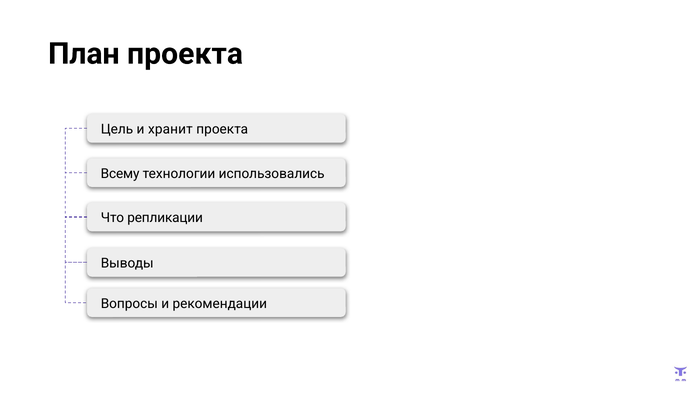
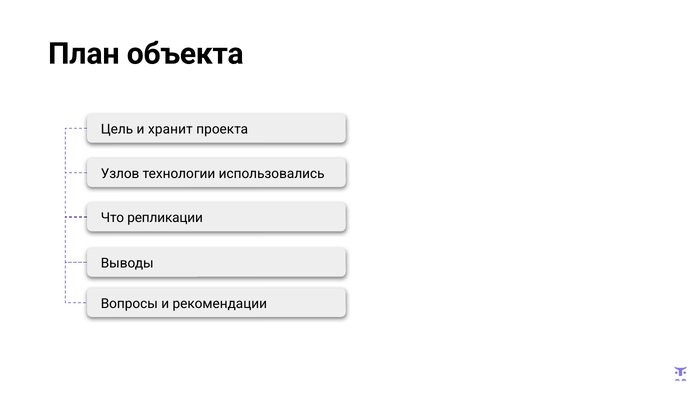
План проекта: проекта -> объекта
Всему: Всему -> Узлов
